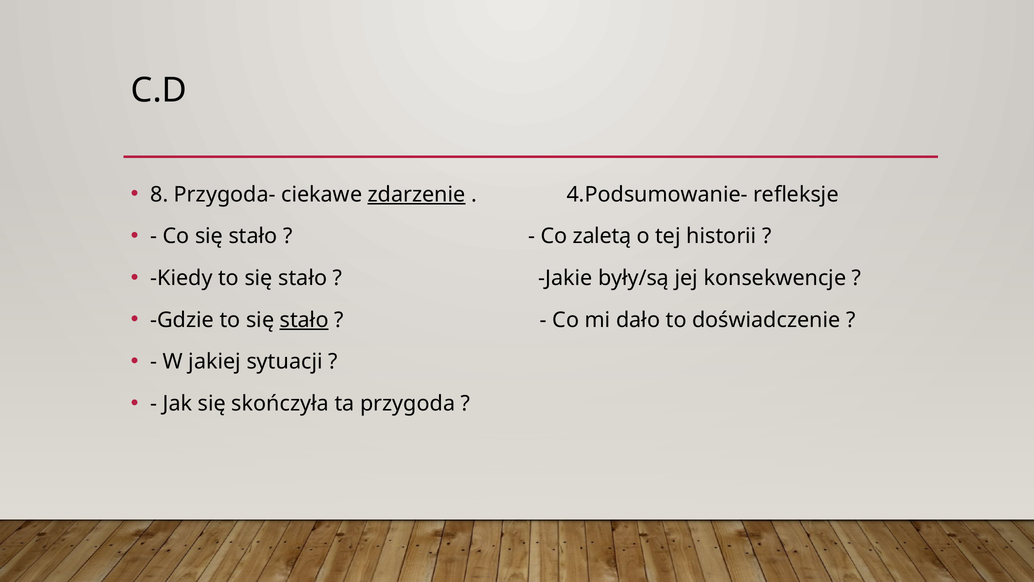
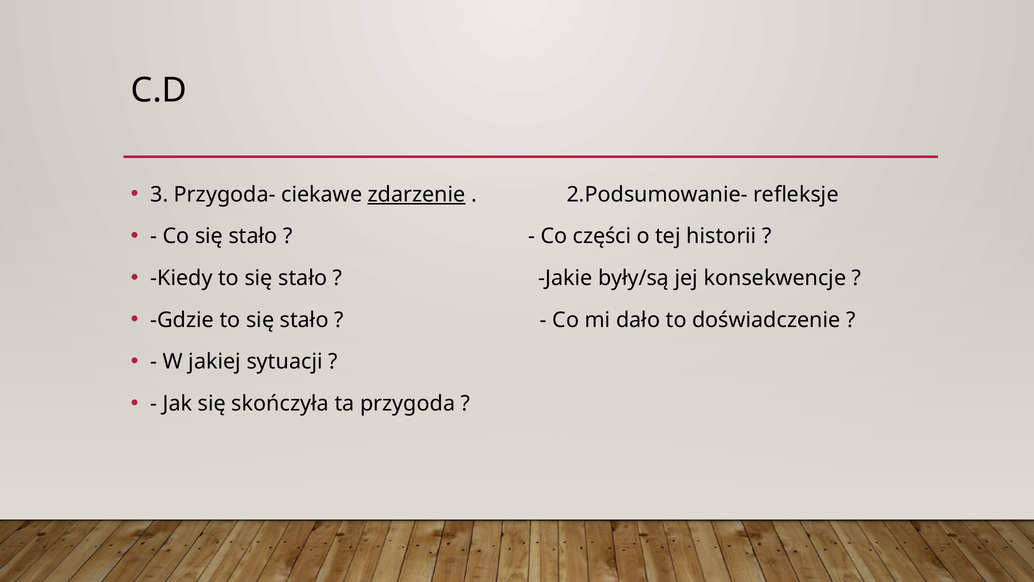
8: 8 -> 3
4.Podsumowanie-: 4.Podsumowanie- -> 2.Podsumowanie-
zaletą: zaletą -> części
stało at (304, 320) underline: present -> none
